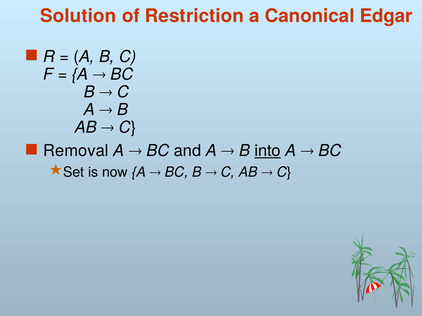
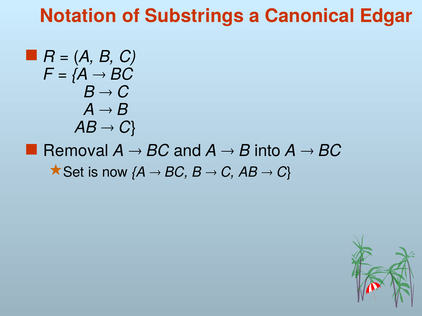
Solution: Solution -> Notation
Restriction: Restriction -> Substrings
into underline: present -> none
